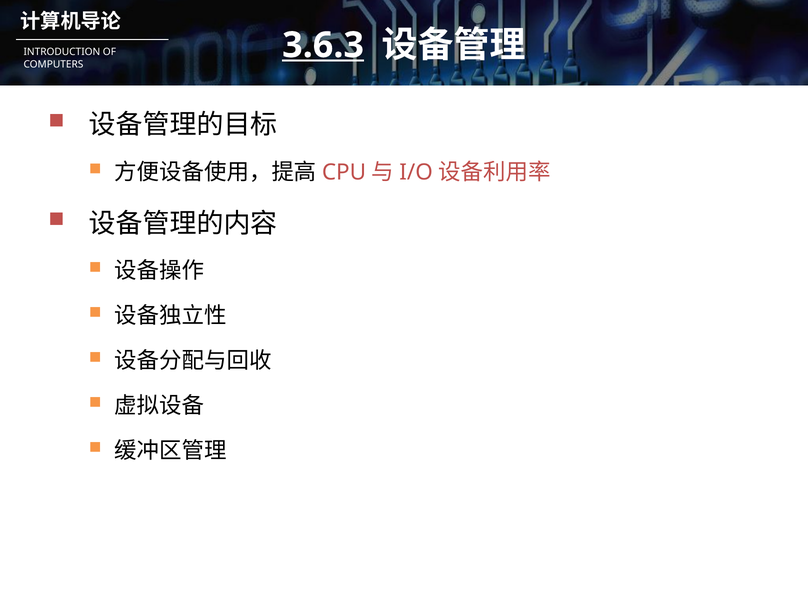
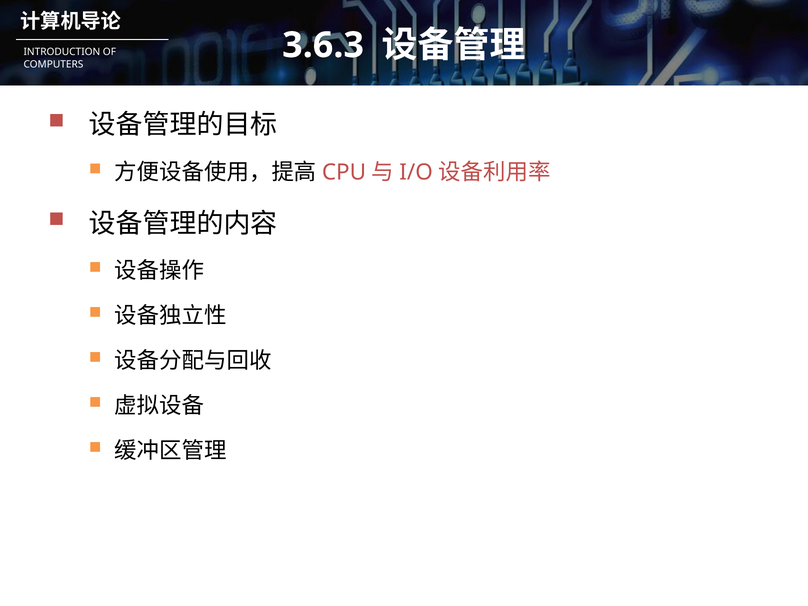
3.6.3 underline: present -> none
